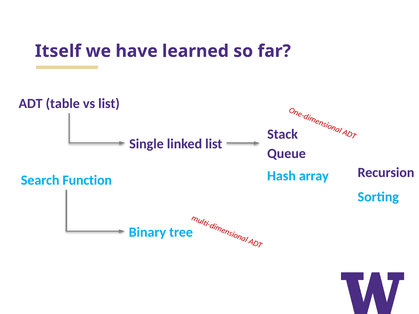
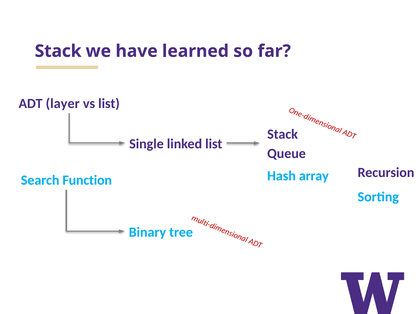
Itself at (58, 51): Itself -> Stack
table: table -> layer
